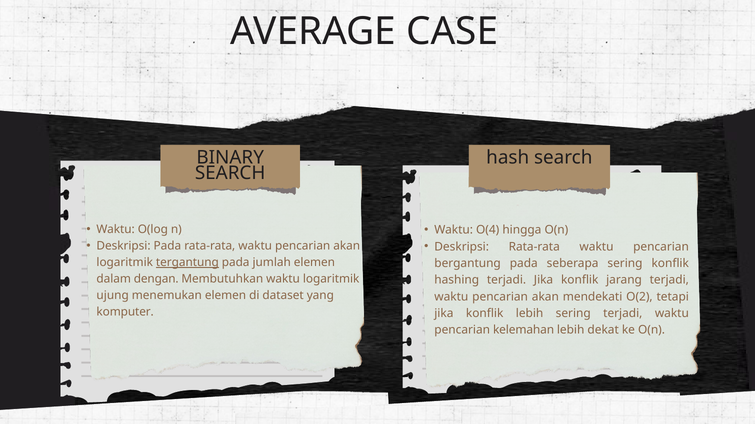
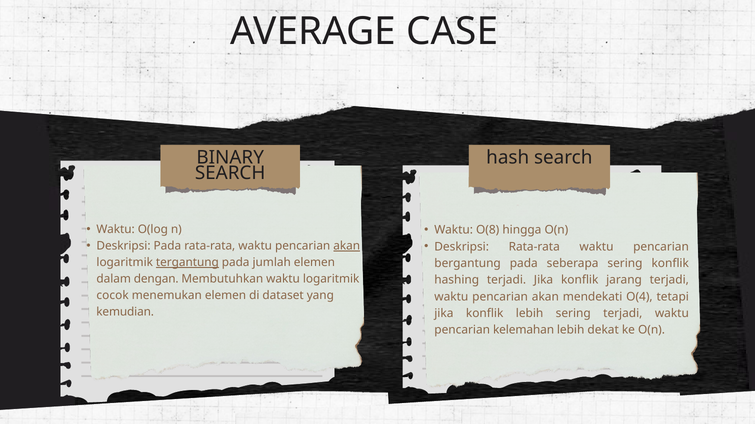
O(4: O(4 -> O(8
akan at (347, 246) underline: none -> present
ujung: ujung -> cocok
O(2: O(2 -> O(4
komputer: komputer -> kemudian
